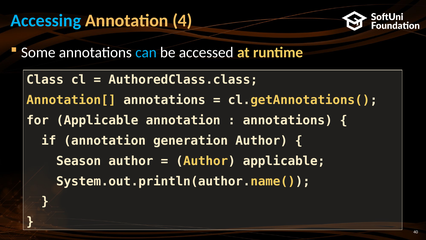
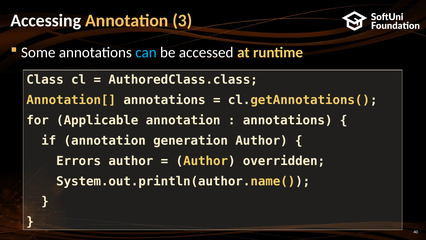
Accessing colour: light blue -> white
4: 4 -> 3
Season: Season -> Errors
Author applicable: applicable -> overridden
